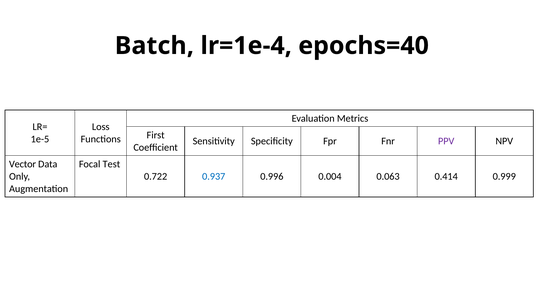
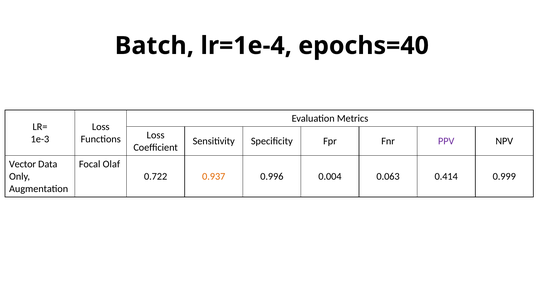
First at (156, 135): First -> Loss
1e-5: 1e-5 -> 1e-3
Test: Test -> Olaf
0.937 colour: blue -> orange
